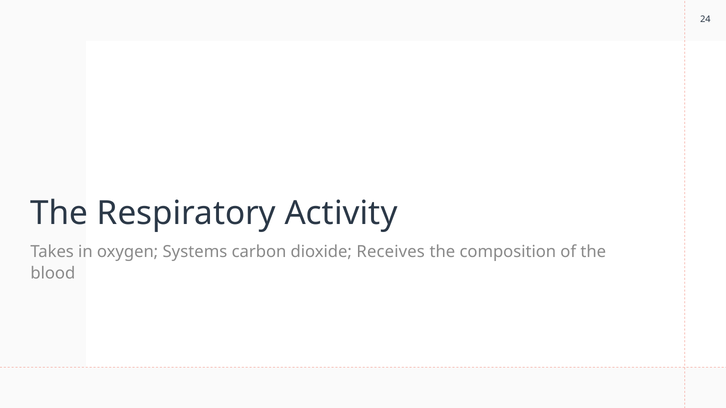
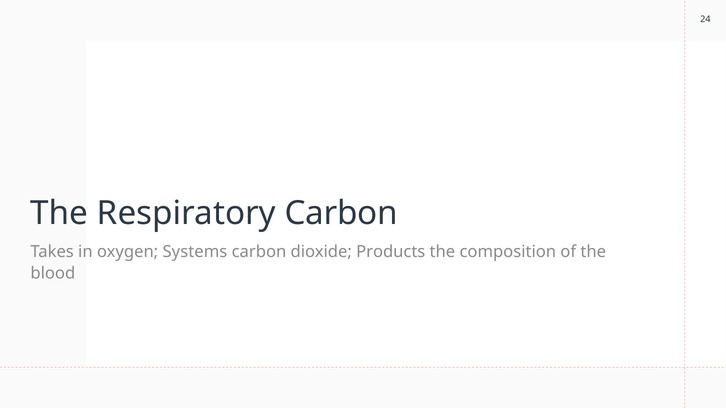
Respiratory Activity: Activity -> Carbon
Receives: Receives -> Products
